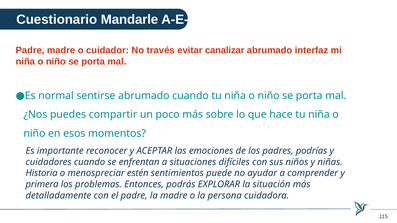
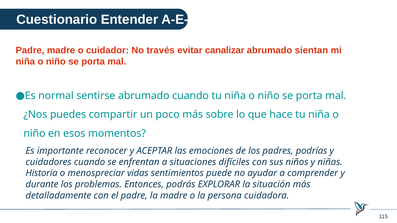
Mandarle: Mandarle -> Entender
interfaz: interfaz -> sientan
estén: estén -> vidas
primera: primera -> durante
